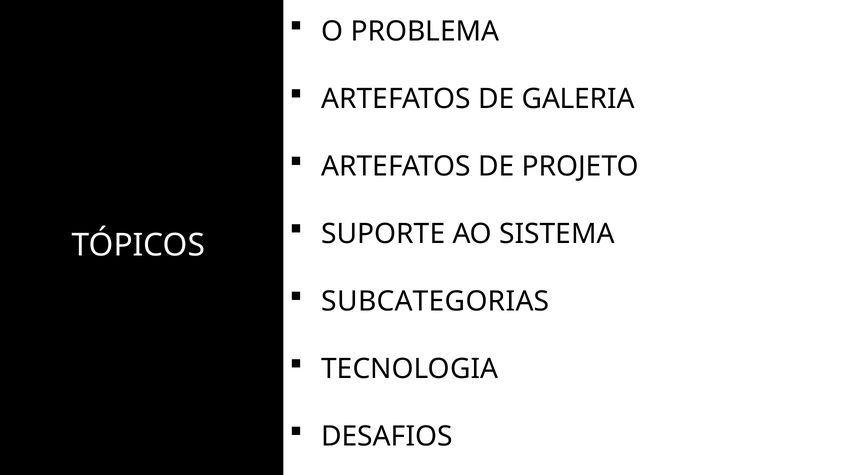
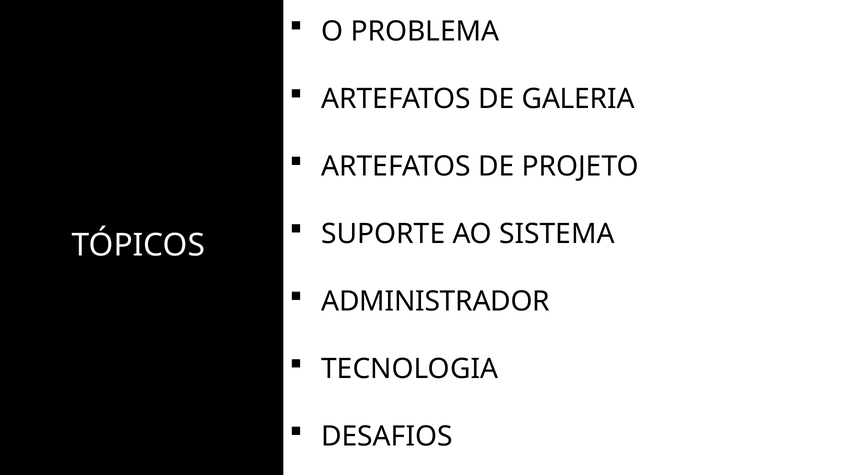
SUBCATEGORIAS: SUBCATEGORIAS -> ADMINISTRADOR
